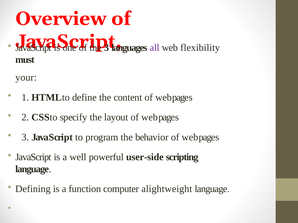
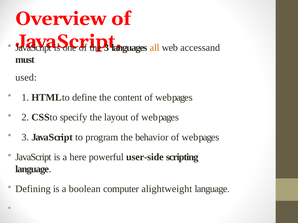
all colour: purple -> orange
flexibility: flexibility -> accessand
your: your -> used
well: well -> here
function: function -> boolean
